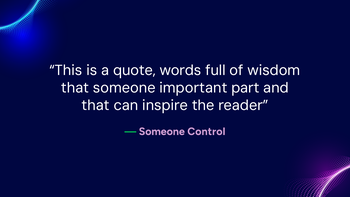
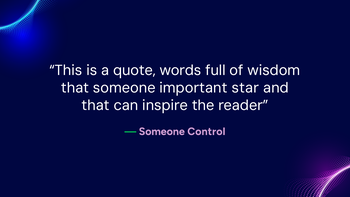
part: part -> star
